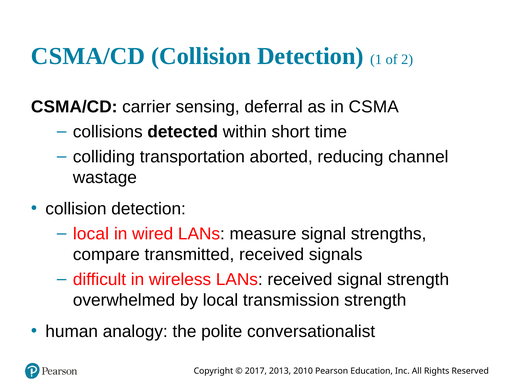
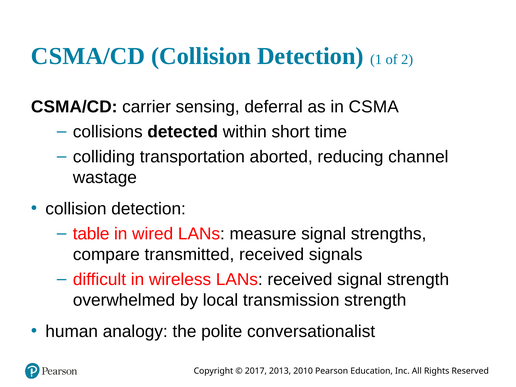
local at (91, 234): local -> table
